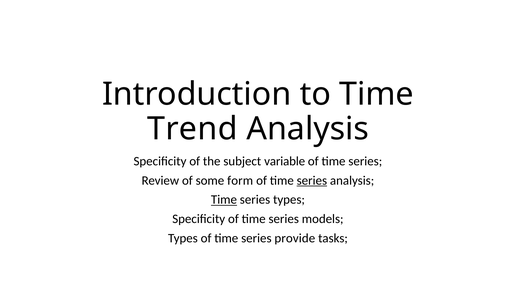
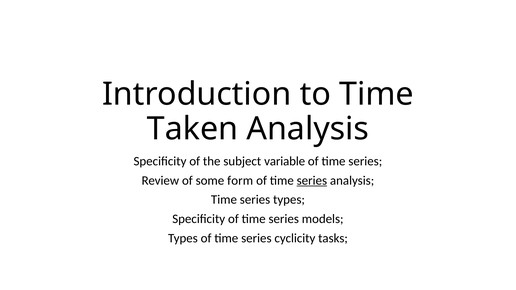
Trend: Trend -> Taken
Time at (224, 200) underline: present -> none
provide: provide -> cyclicity
